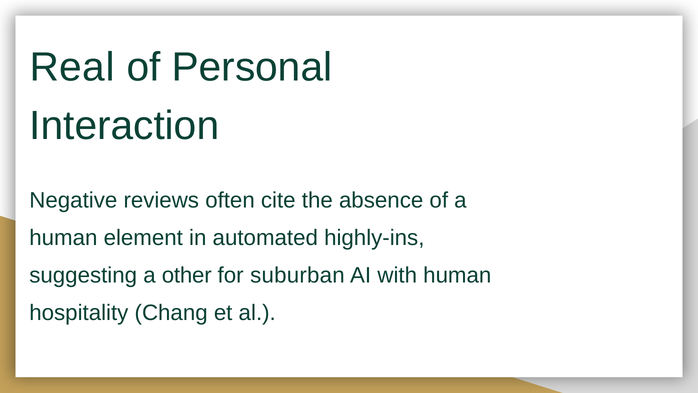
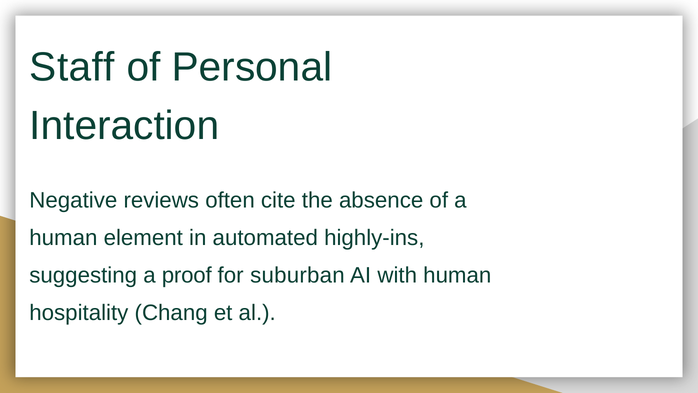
Real: Real -> Staff
other: other -> proof
